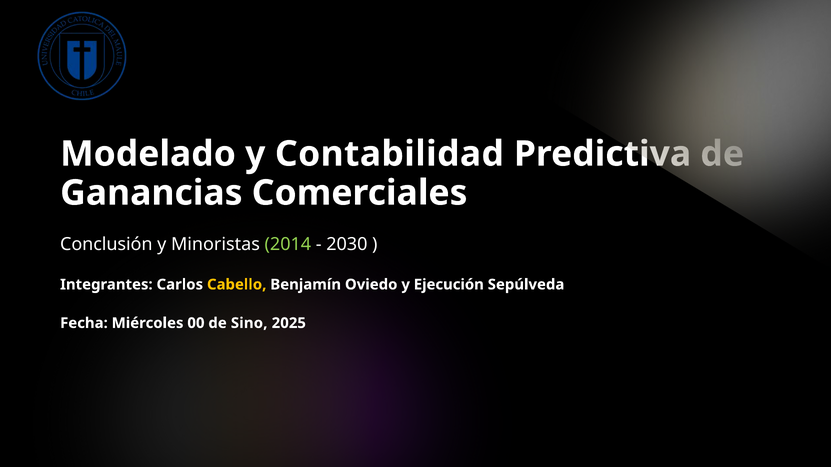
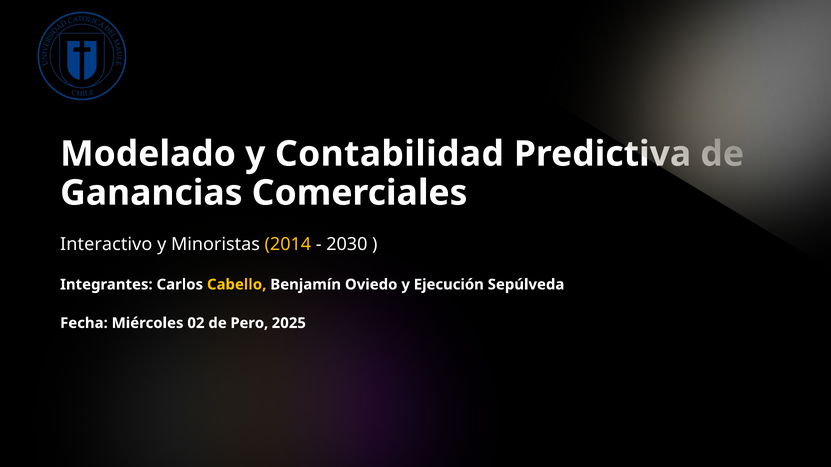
Conclusión: Conclusión -> Interactivo
2014 colour: light green -> yellow
00: 00 -> 02
Sino: Sino -> Pero
